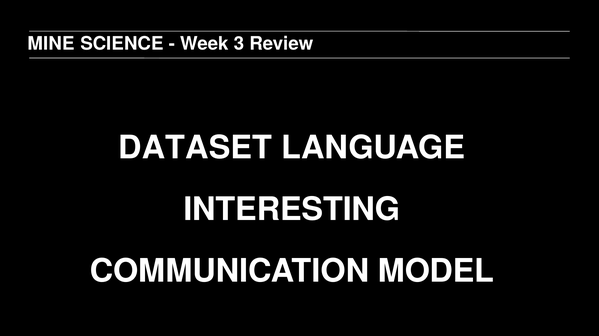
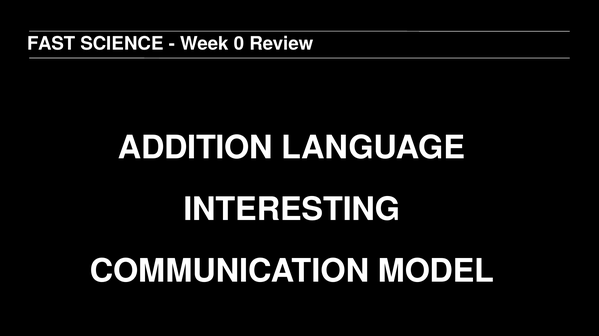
MINE: MINE -> FAST
3: 3 -> 0
DATASET: DATASET -> ADDITION
